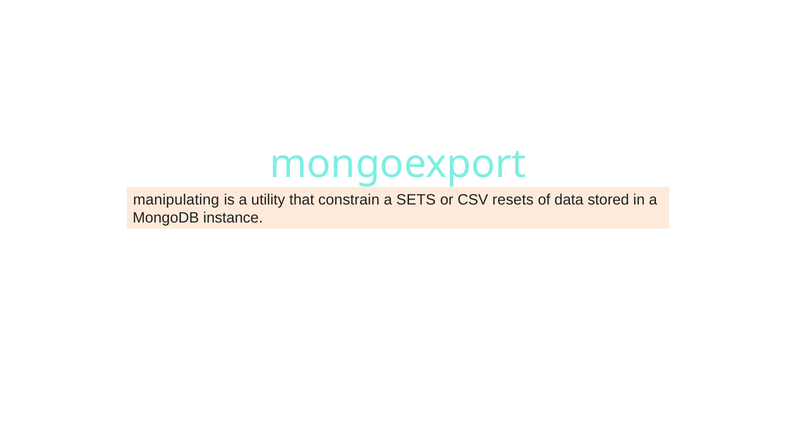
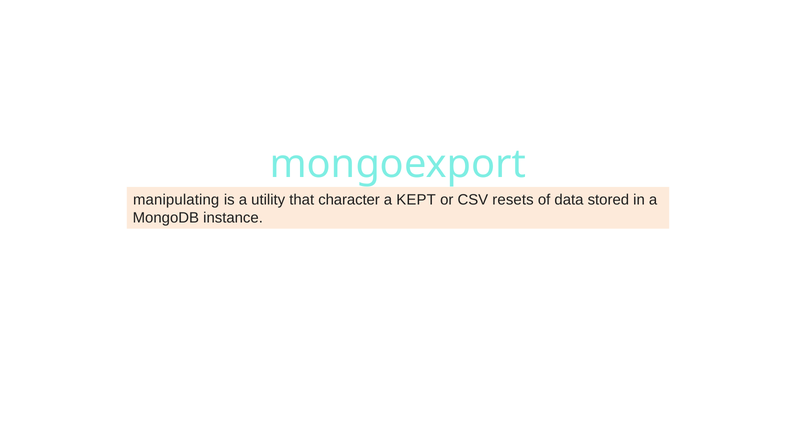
constrain: constrain -> character
SETS: SETS -> KEPT
